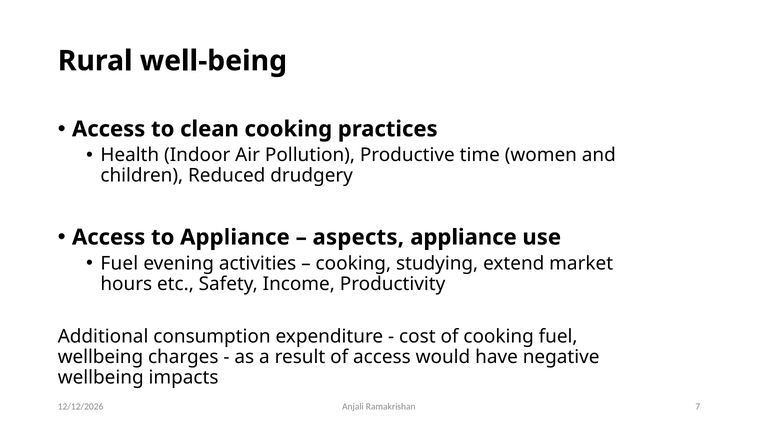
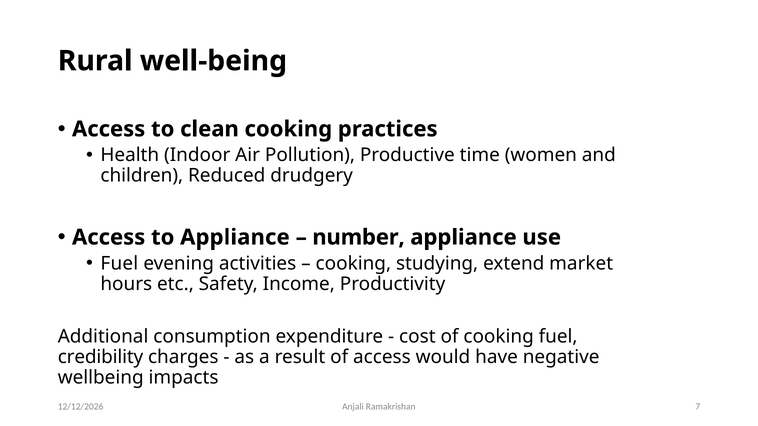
aspects: aspects -> number
wellbeing at (100, 357): wellbeing -> credibility
